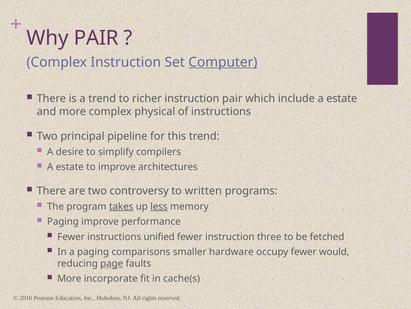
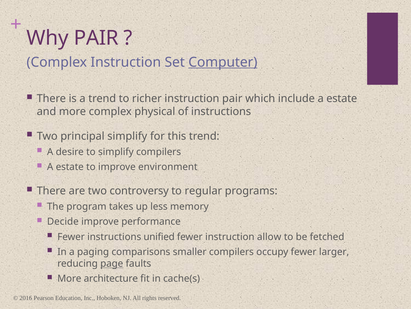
principal pipeline: pipeline -> simplify
architectures: architectures -> environment
written: written -> regular
takes underline: present -> none
less underline: present -> none
Paging at (63, 221): Paging -> Decide
three: three -> allow
smaller hardware: hardware -> compilers
would: would -> larger
incorporate: incorporate -> architecture
